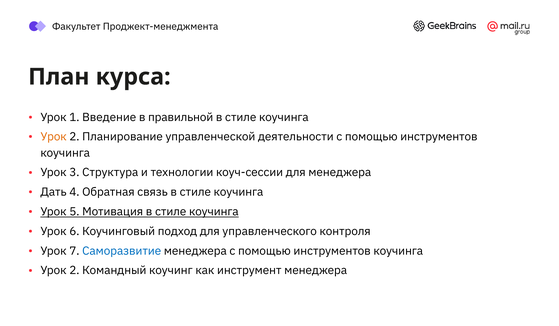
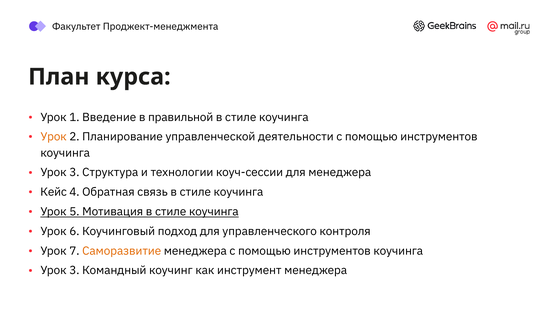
Дать: Дать -> Кейс
Саморазвитие colour: blue -> orange
2 at (74, 271): 2 -> 3
